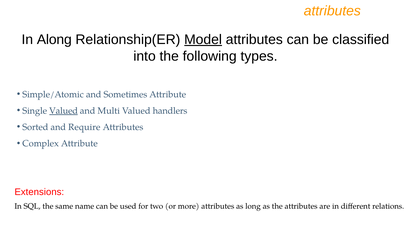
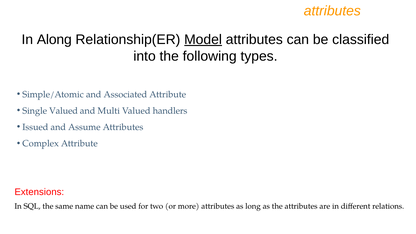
Sometimes: Sometimes -> Associated
Valued at (64, 111) underline: present -> none
Sorted: Sorted -> Issued
Require: Require -> Assume
